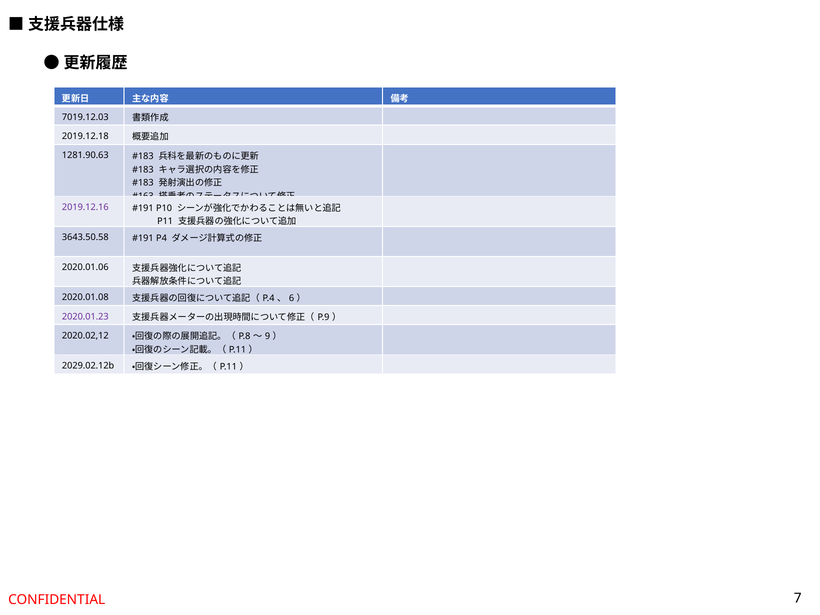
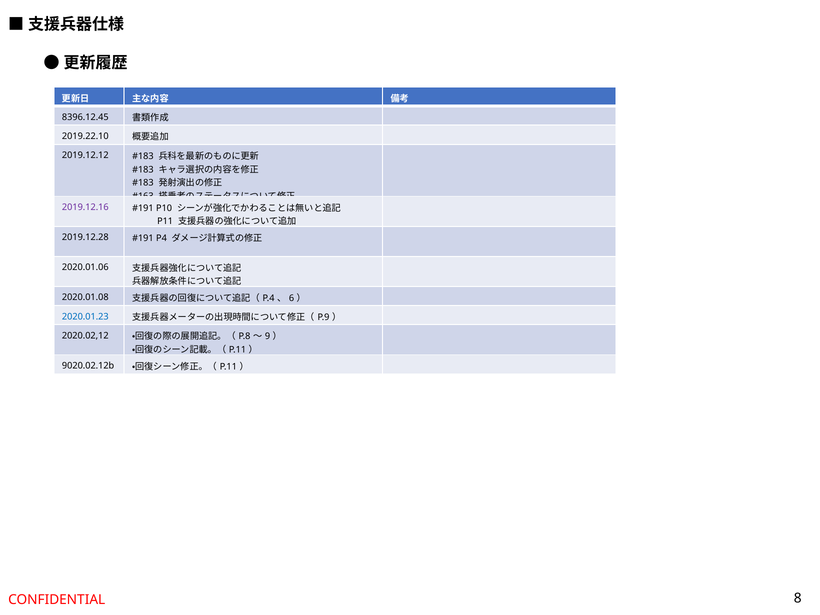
7019.12.03: 7019.12.03 -> 8396.12.45
2019.12.18: 2019.12.18 -> 2019.22.10
1281.90.63: 1281.90.63 -> 2019.12.12
3643.50.58: 3643.50.58 -> 2019.12.28
2020.01.23 colour: purple -> blue
2029.02.12b: 2029.02.12b -> 9020.02.12b
7: 7 -> 8
